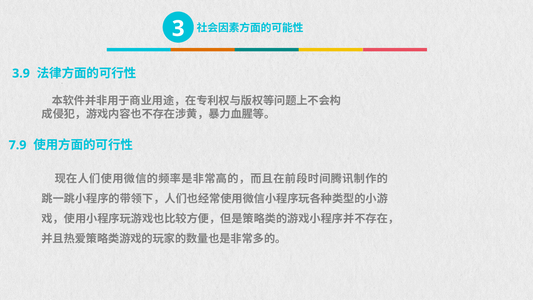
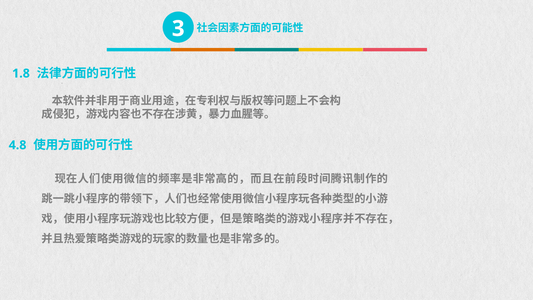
3.9: 3.9 -> 1.8
7.9: 7.9 -> 4.8
